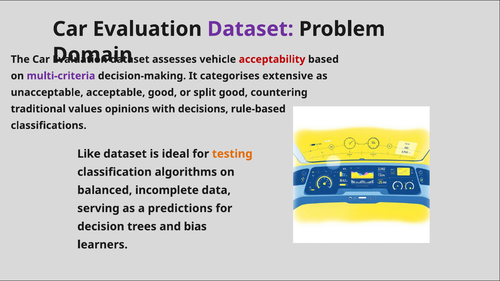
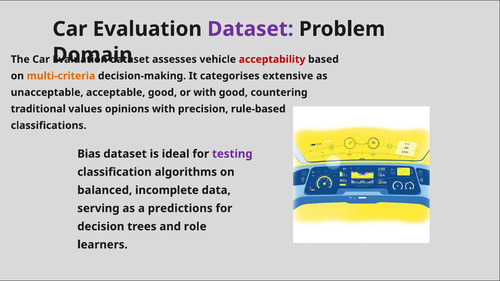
multi-criteria colour: purple -> orange
or split: split -> with
decisions: decisions -> precision
Like: Like -> Bias
testing colour: orange -> purple
bias: bias -> role
